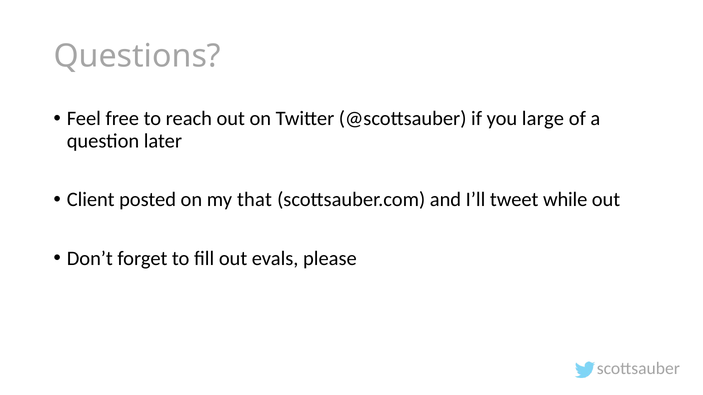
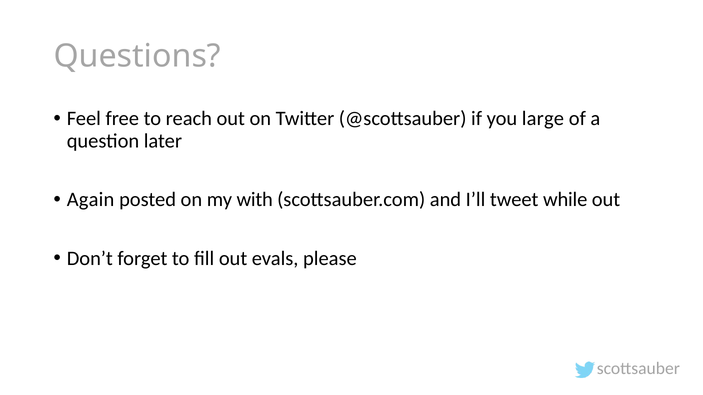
Client: Client -> Again
that: that -> with
